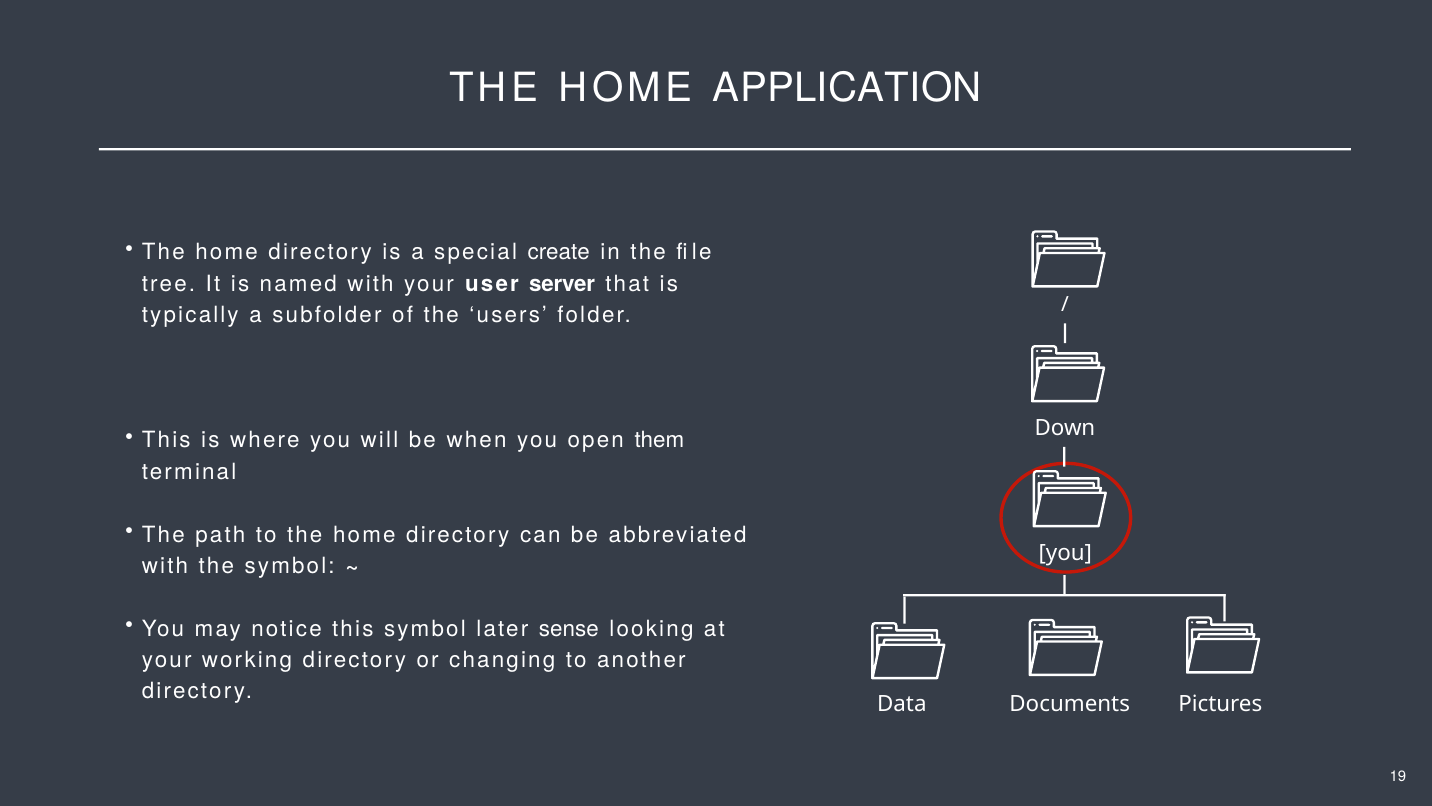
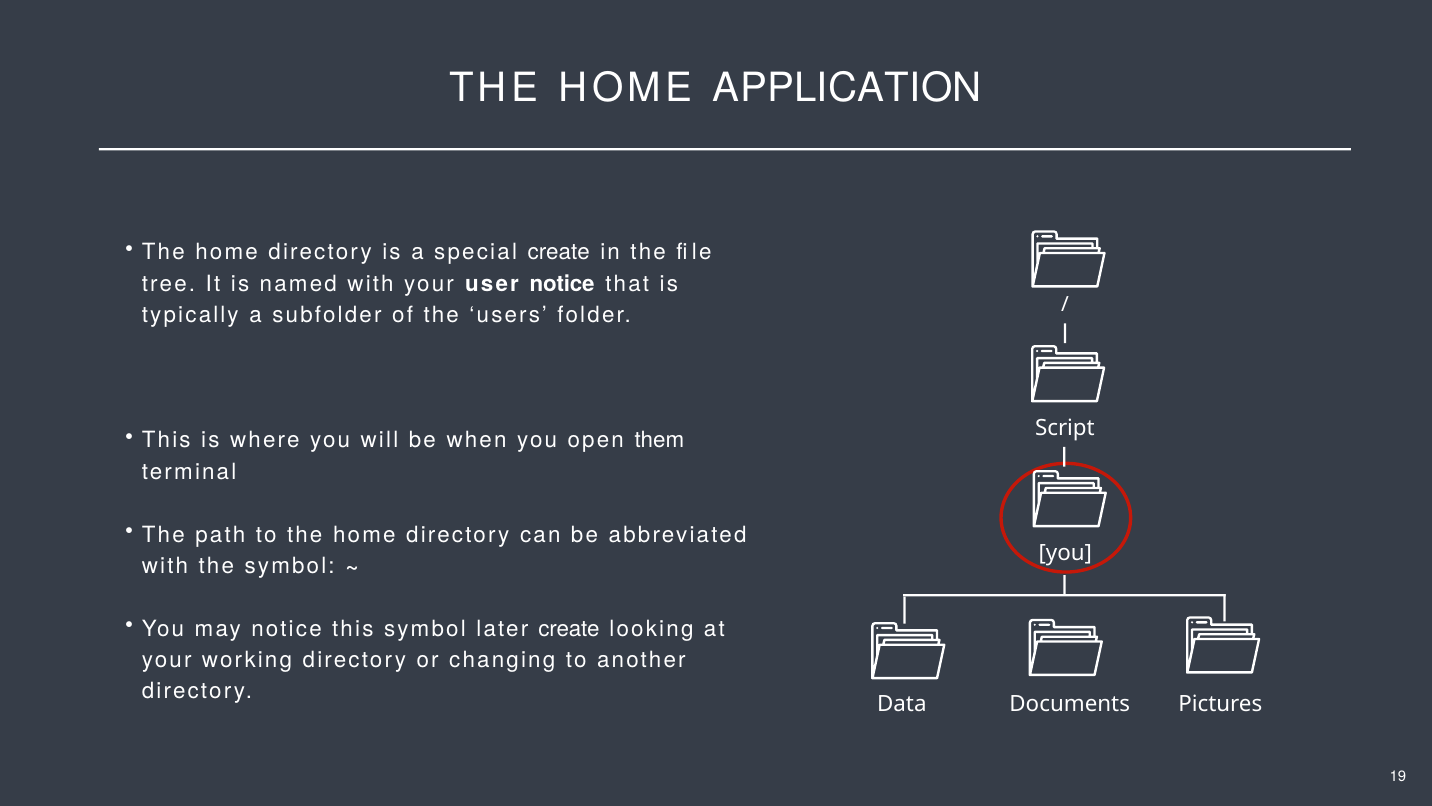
user server: server -> notice
Down: Down -> Script
later sense: sense -> create
